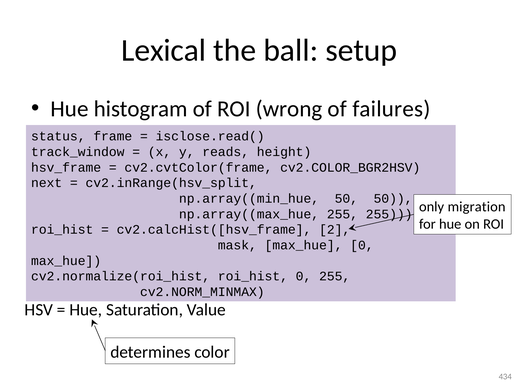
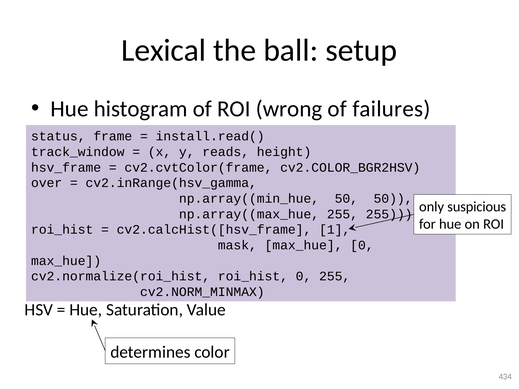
isclose.read(: isclose.read( -> install.read(
next: next -> over
cv2.inRange(hsv_split: cv2.inRange(hsv_split -> cv2.inRange(hsv_gamma
migration: migration -> suspicious
2: 2 -> 1
